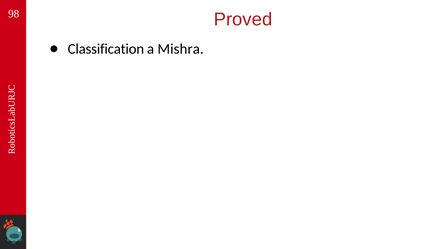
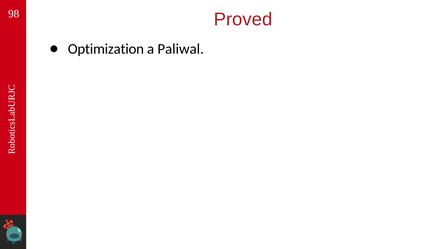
Classification: Classification -> Optimization
Mishra: Mishra -> Paliwal
